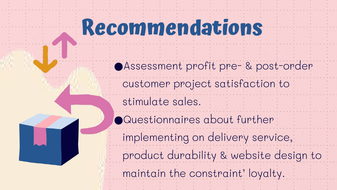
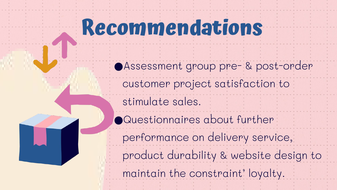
profit: profit -> group
implementing: implementing -> performance
